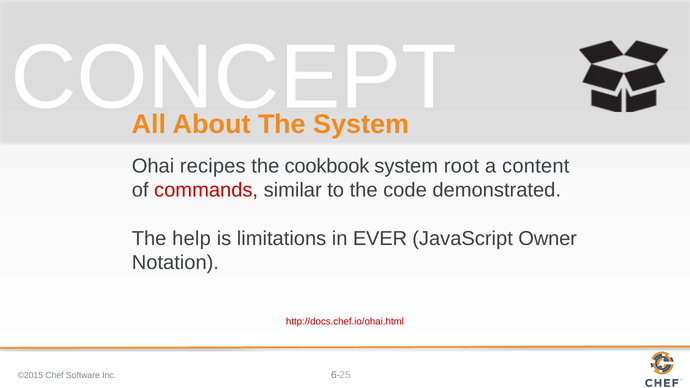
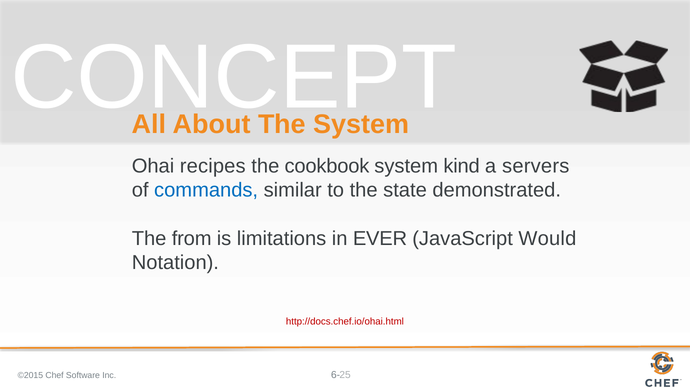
root: root -> kind
content: content -> servers
commands colour: red -> blue
code: code -> state
help: help -> from
Owner: Owner -> Would
